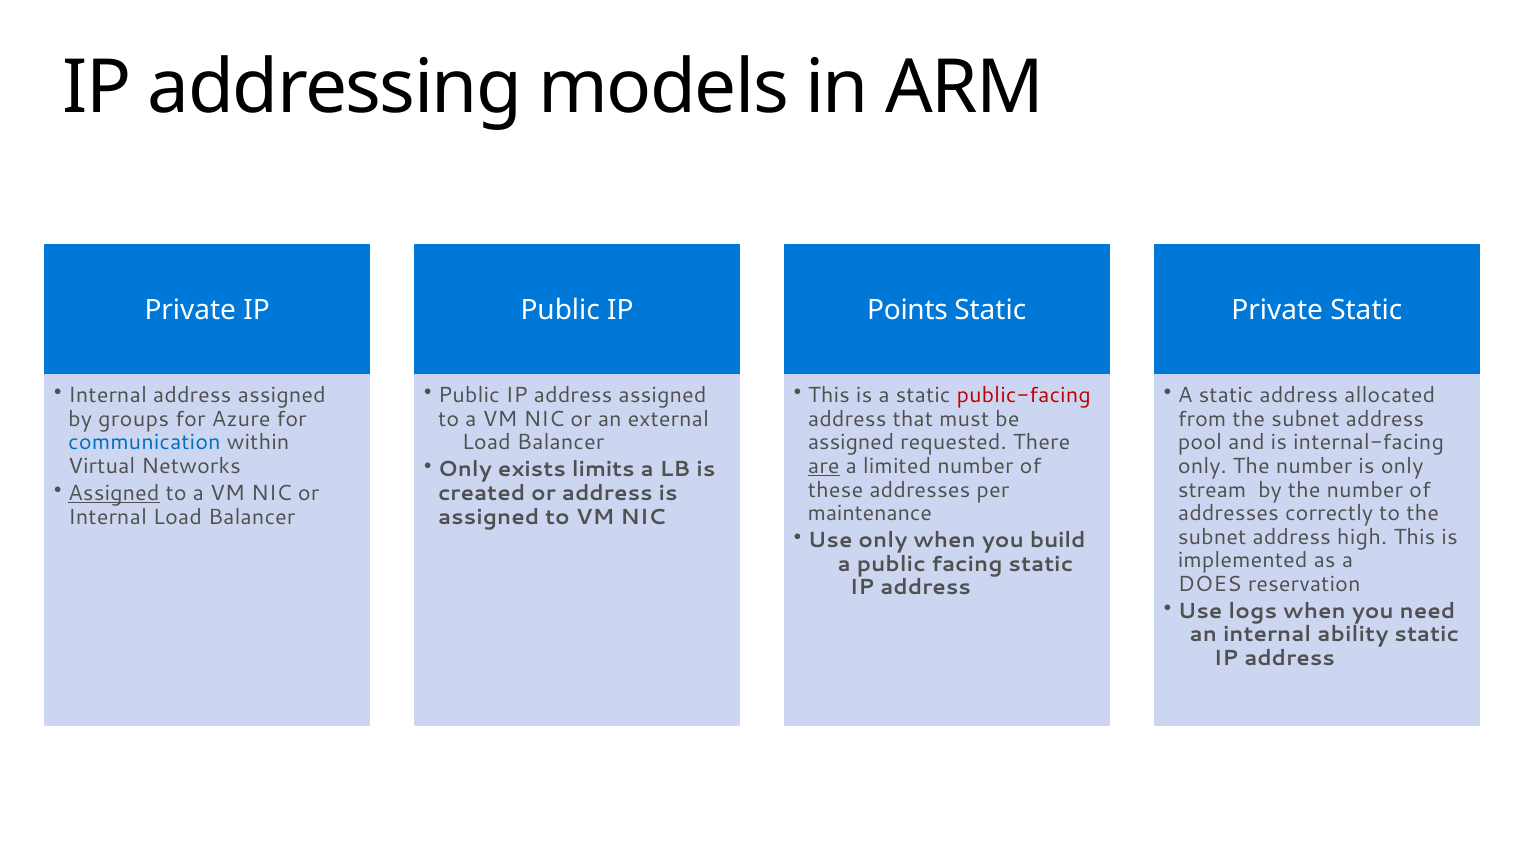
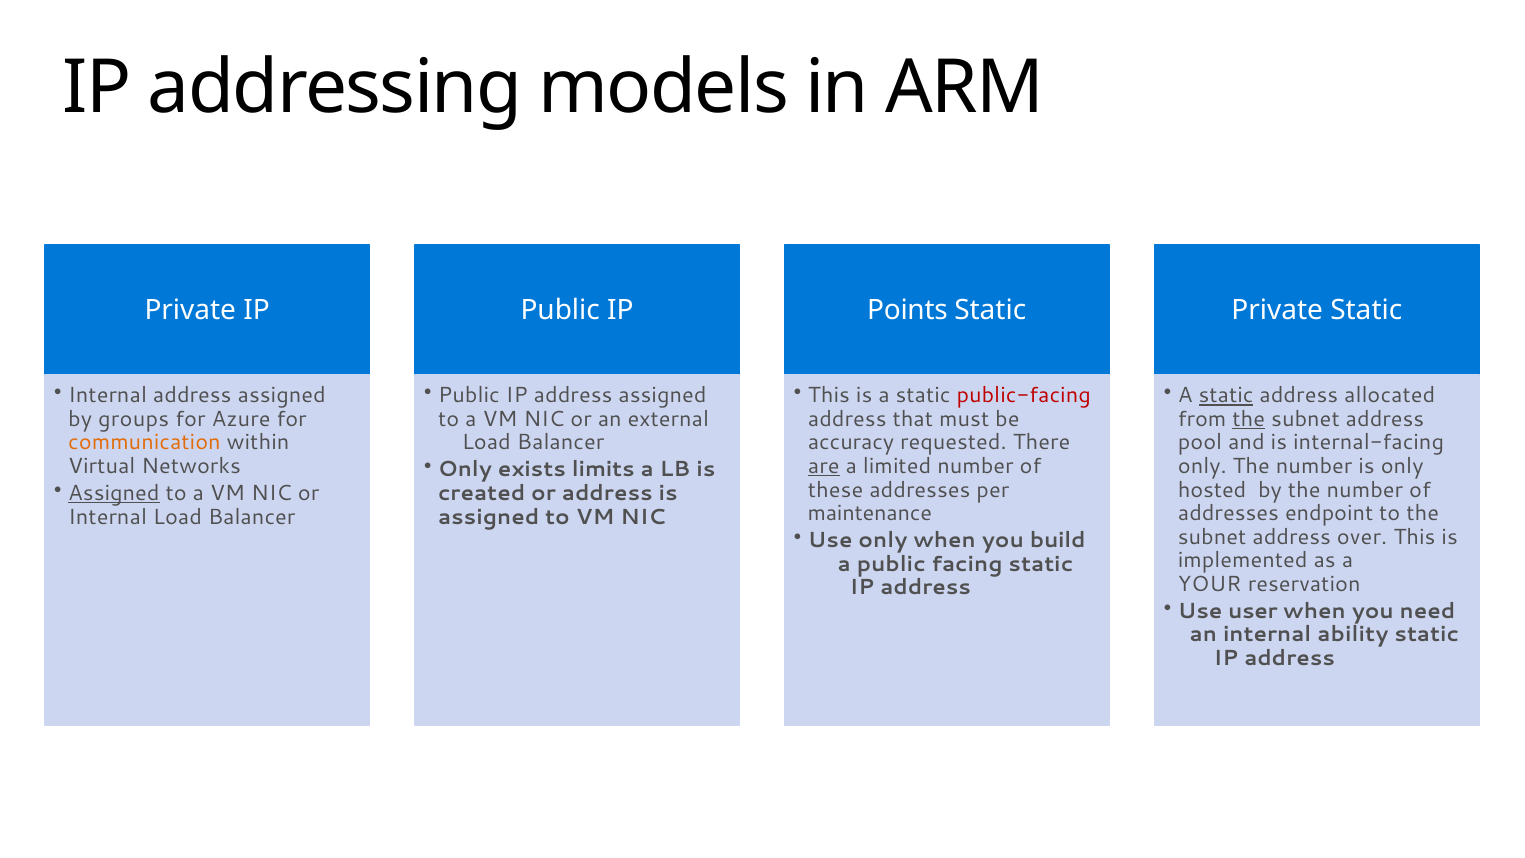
static at (1226, 396) underline: none -> present
the at (1249, 419) underline: none -> present
communication colour: blue -> orange
assigned at (851, 443): assigned -> accuracy
stream: stream -> hosted
correctly: correctly -> endpoint
high: high -> over
DOES: DOES -> YOUR
logs: logs -> user
